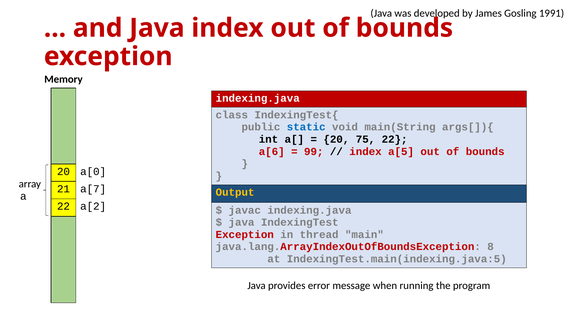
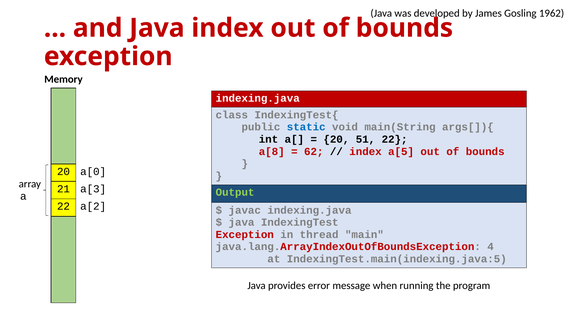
1991: 1991 -> 1962
75: 75 -> 51
a[6: a[6 -> a[8
99: 99 -> 62
a[7: a[7 -> a[3
Output colour: yellow -> light green
8: 8 -> 4
